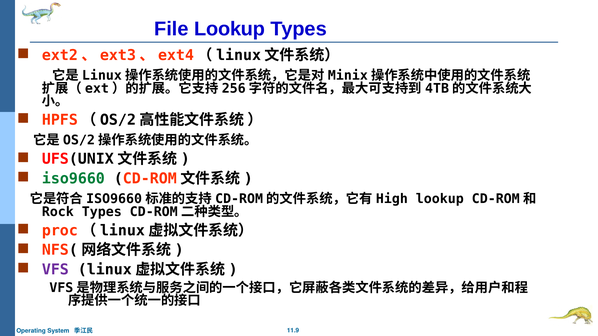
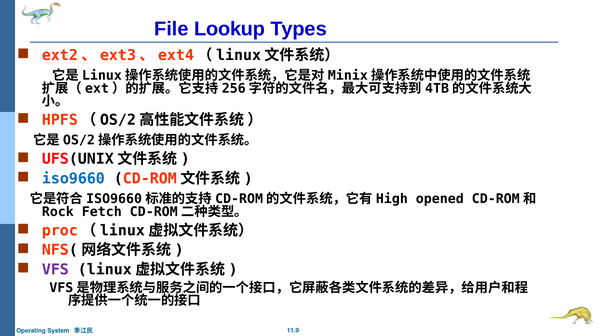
iso9660 colour: green -> blue
lookup at (440, 199): lookup -> opened
Types at (102, 212): Types -> Fetch
